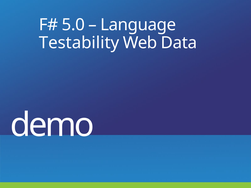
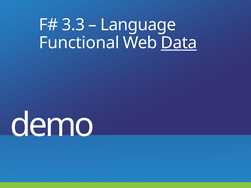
5.0: 5.0 -> 3.3
Testability: Testability -> Functional
Data underline: none -> present
